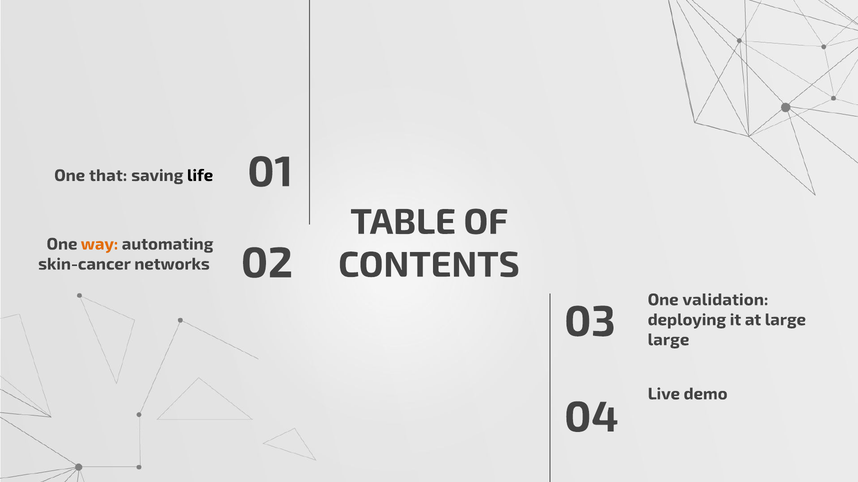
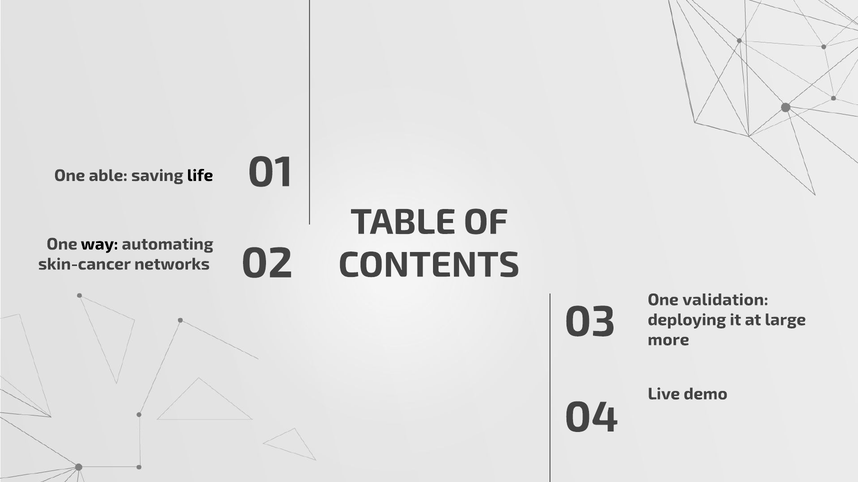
that: that -> able
way colour: orange -> black
large at (669, 340): large -> more
